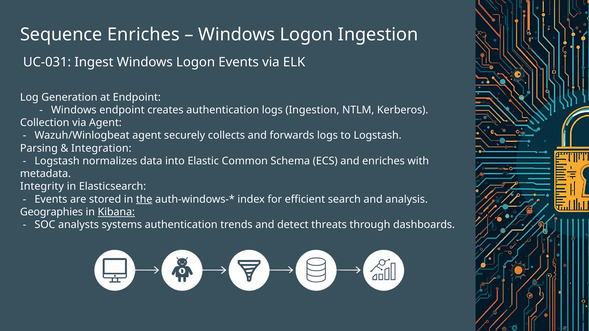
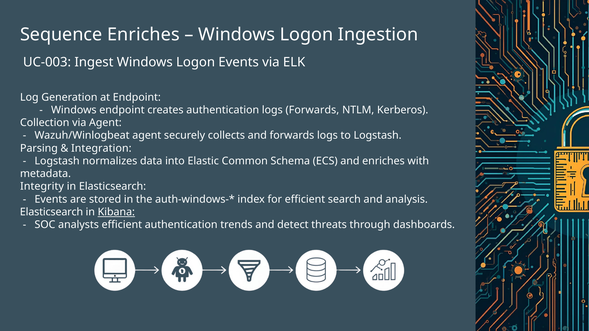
UC-031: UC-031 -> UC-003
logs Ingestion: Ingestion -> Forwards
the underline: present -> none
Geographies at (52, 212): Geographies -> Elasticsearch
analysts systems: systems -> efficient
